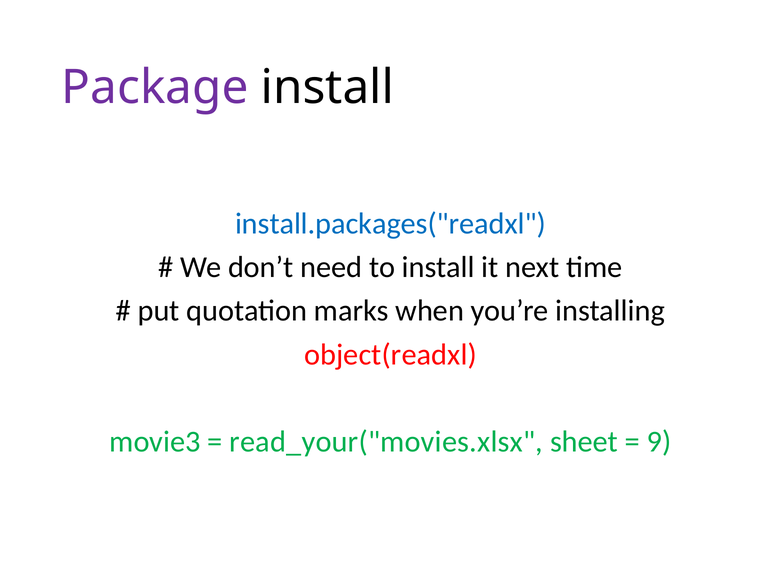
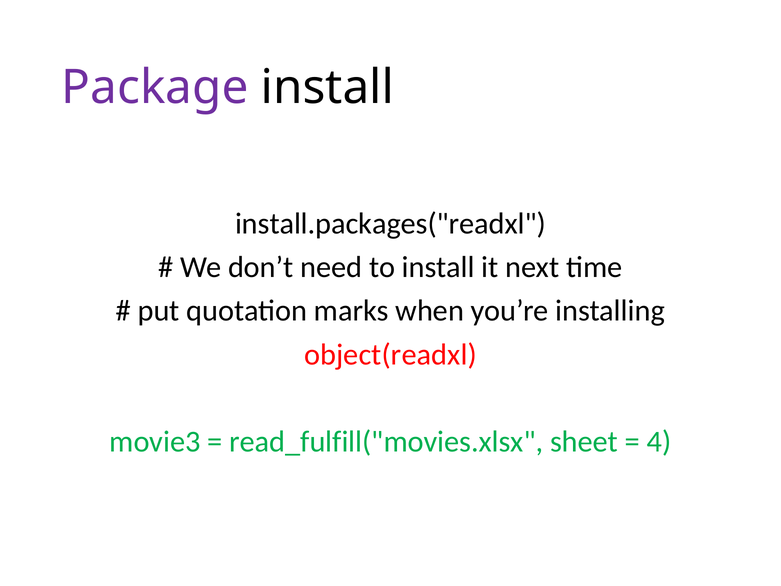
install.packages("readxl colour: blue -> black
read_your("movies.xlsx: read_your("movies.xlsx -> read_fulfill("movies.xlsx
9: 9 -> 4
